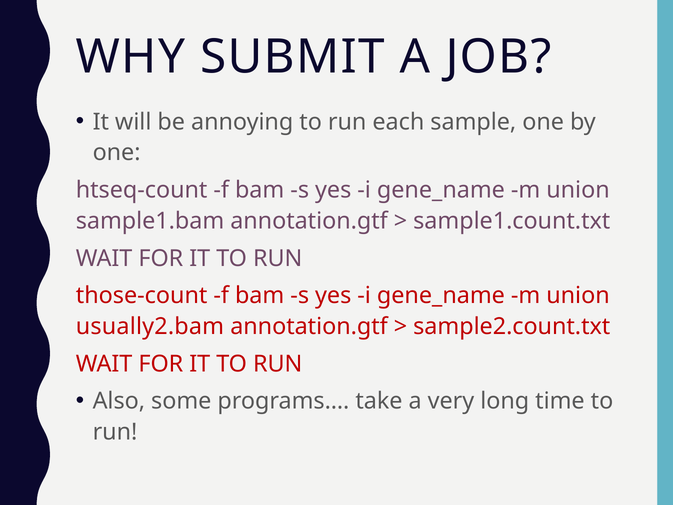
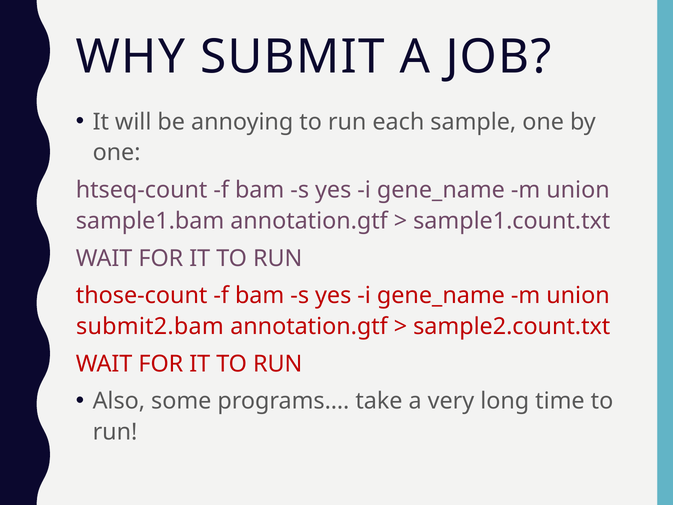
usually2.bam: usually2.bam -> submit2.bam
